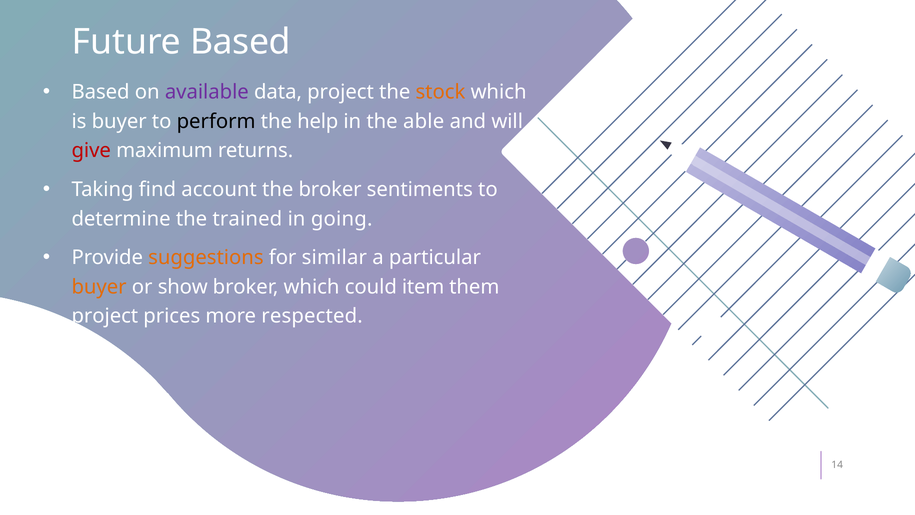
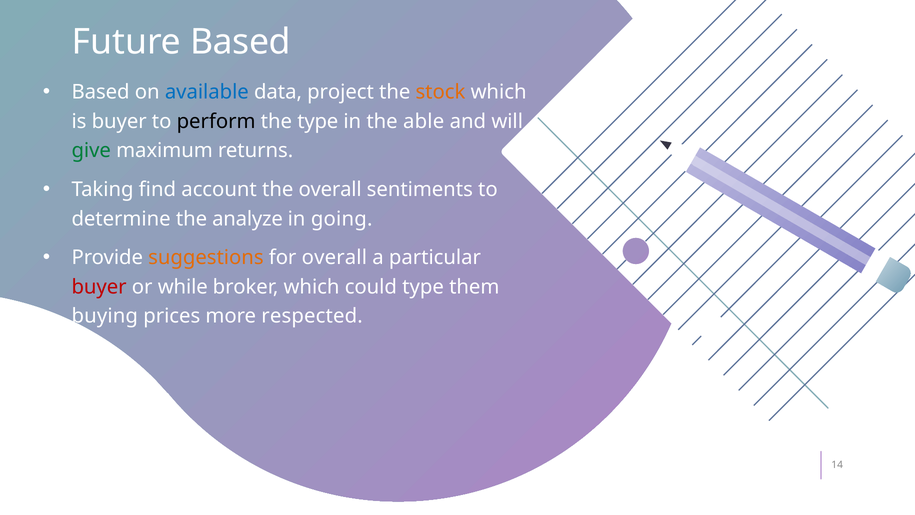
available colour: purple -> blue
the help: help -> type
give colour: red -> green
the broker: broker -> overall
trained: trained -> analyze
for similar: similar -> overall
buyer at (99, 287) colour: orange -> red
show: show -> while
could item: item -> type
project at (105, 316): project -> buying
